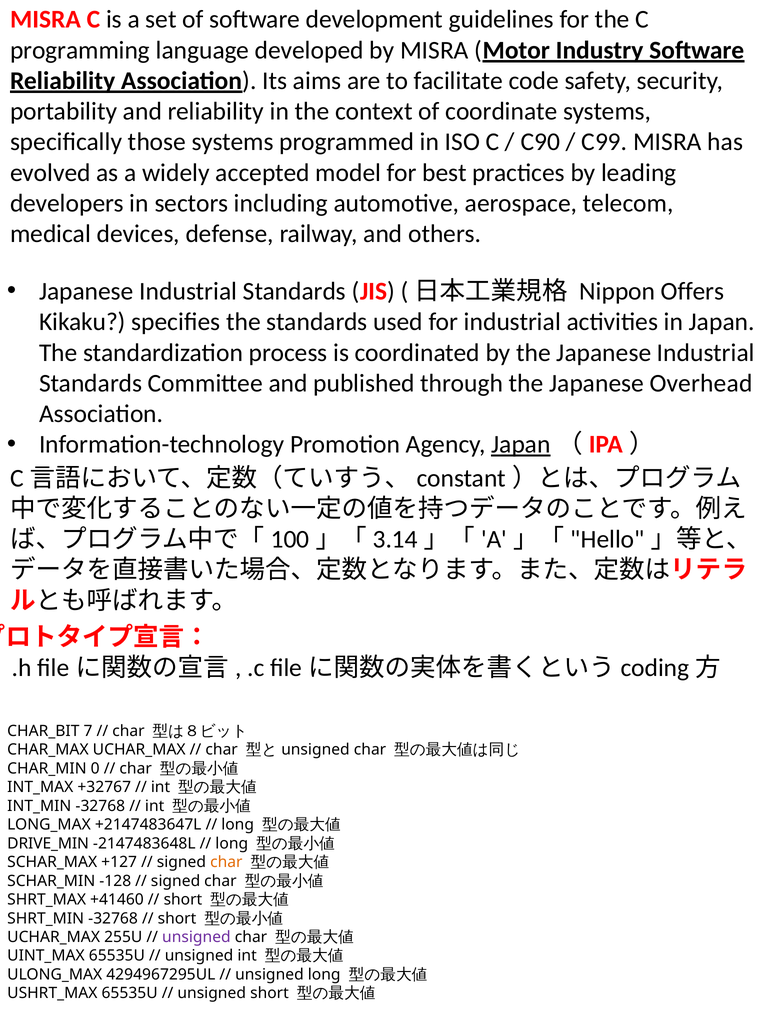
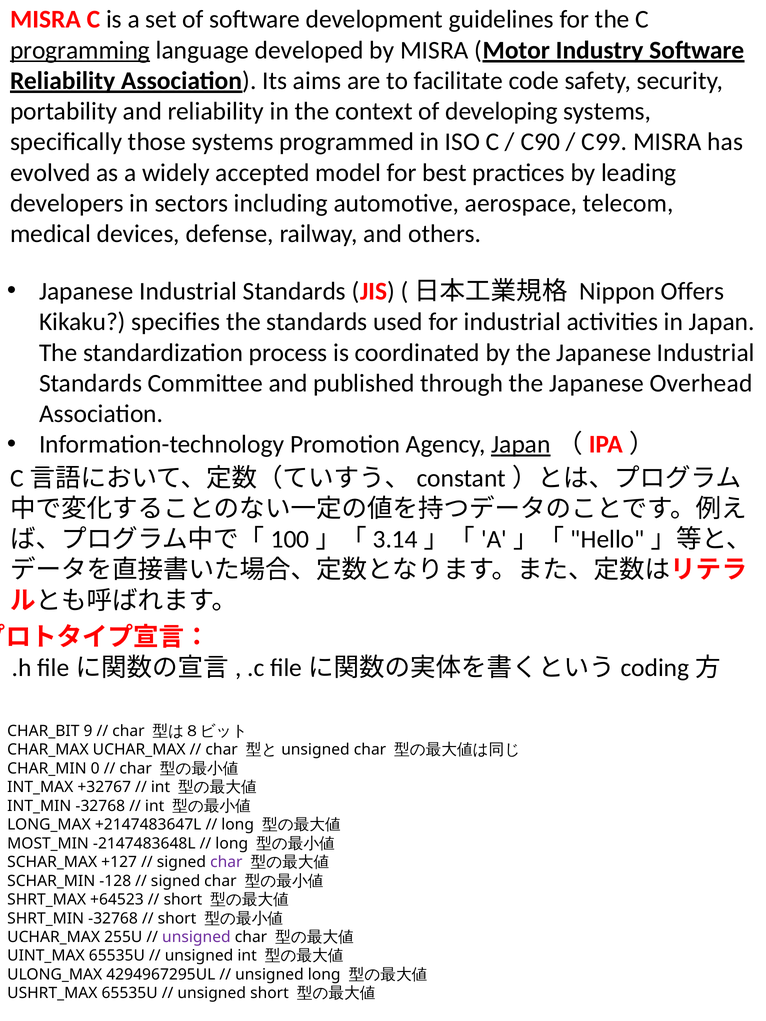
programming underline: none -> present
coordinate: coordinate -> developing
7: 7 -> 9
DRIVE_MIN: DRIVE_MIN -> MOST_MIN
char at (226, 862) colour: orange -> purple
+41460: +41460 -> +64523
